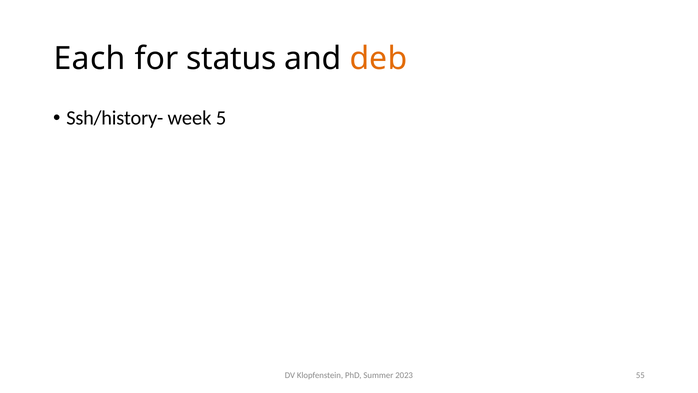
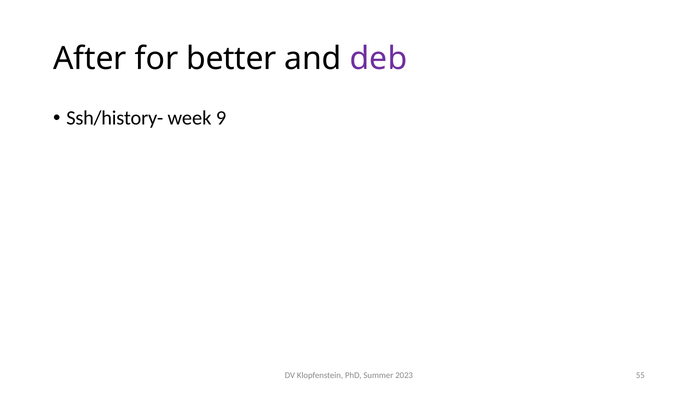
Each: Each -> After
status: status -> better
deb colour: orange -> purple
5: 5 -> 9
